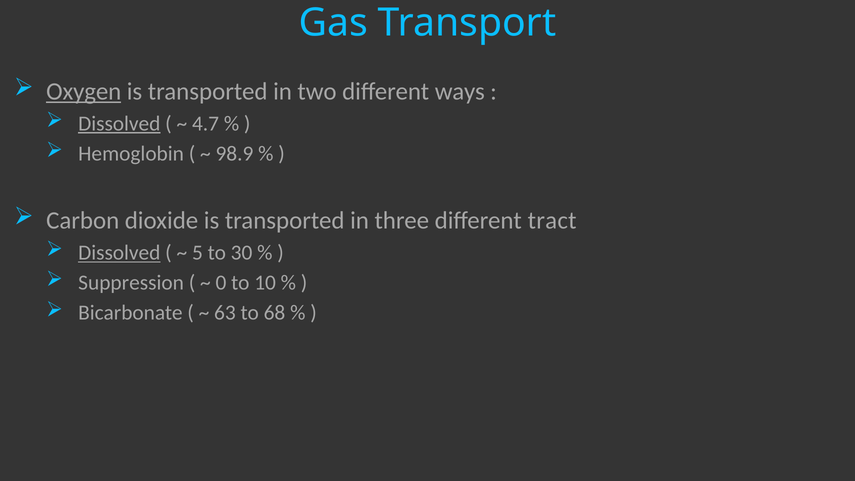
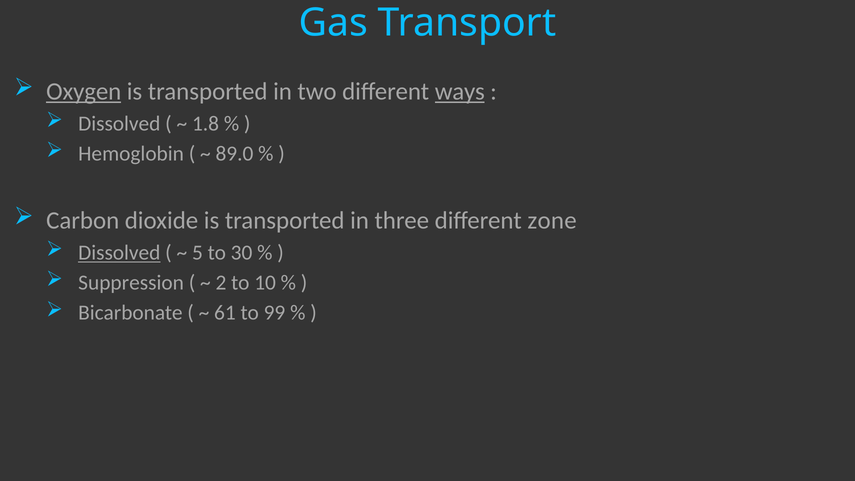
ways underline: none -> present
Dissolved at (119, 124) underline: present -> none
4.7: 4.7 -> 1.8
98.9: 98.9 -> 89.0
tract: tract -> zone
0: 0 -> 2
63: 63 -> 61
68: 68 -> 99
